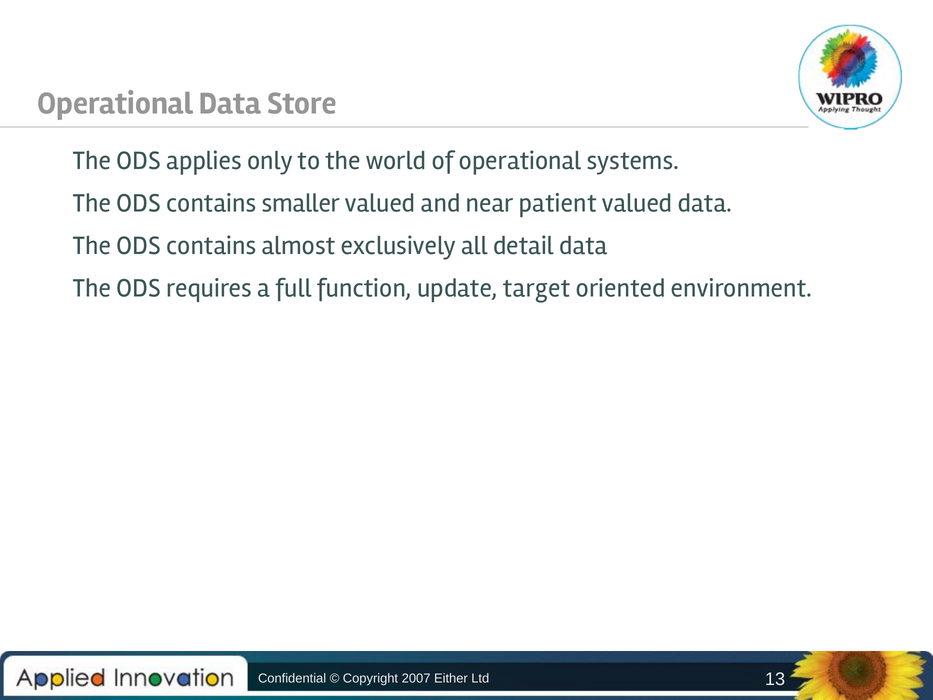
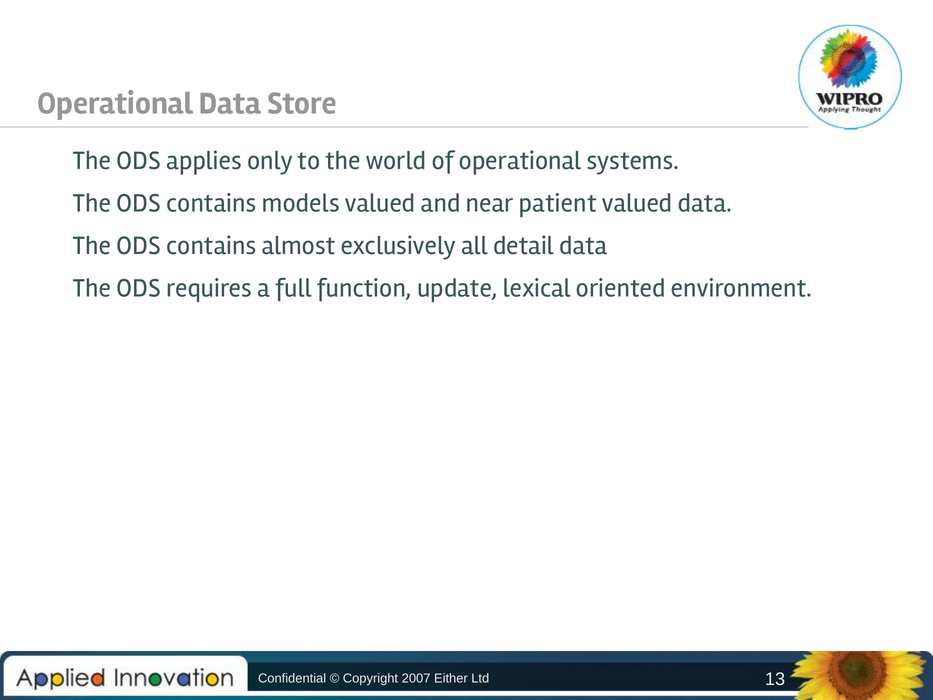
smaller: smaller -> models
target: target -> lexical
